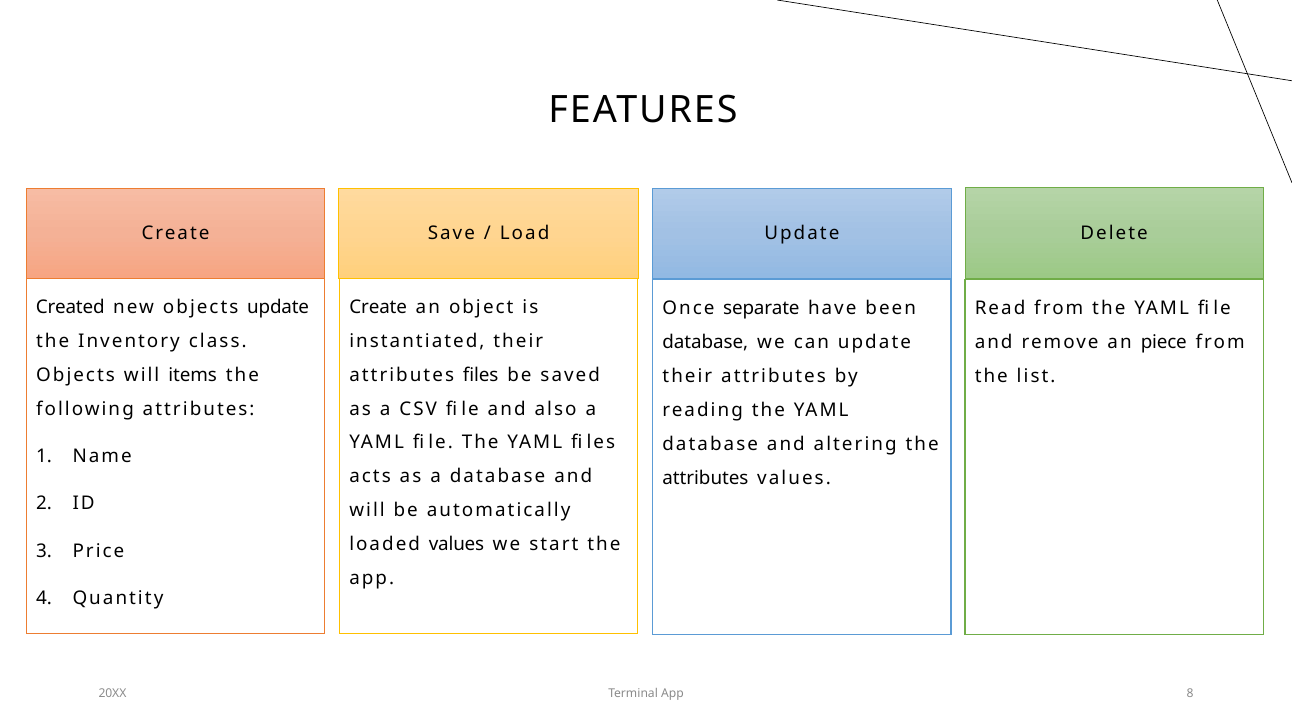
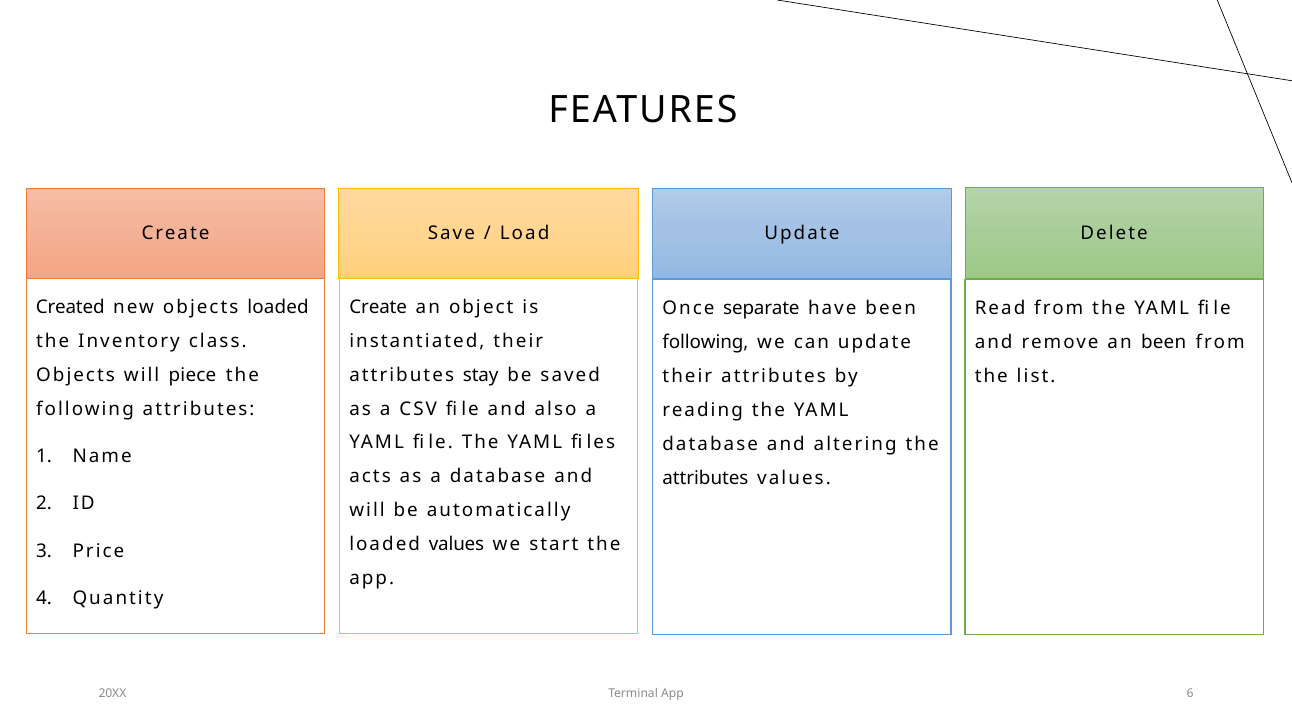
objects update: update -> loaded
database at (705, 342): database -> following
an piece: piece -> been
items: items -> piece
attributes files: files -> stay
8: 8 -> 6
